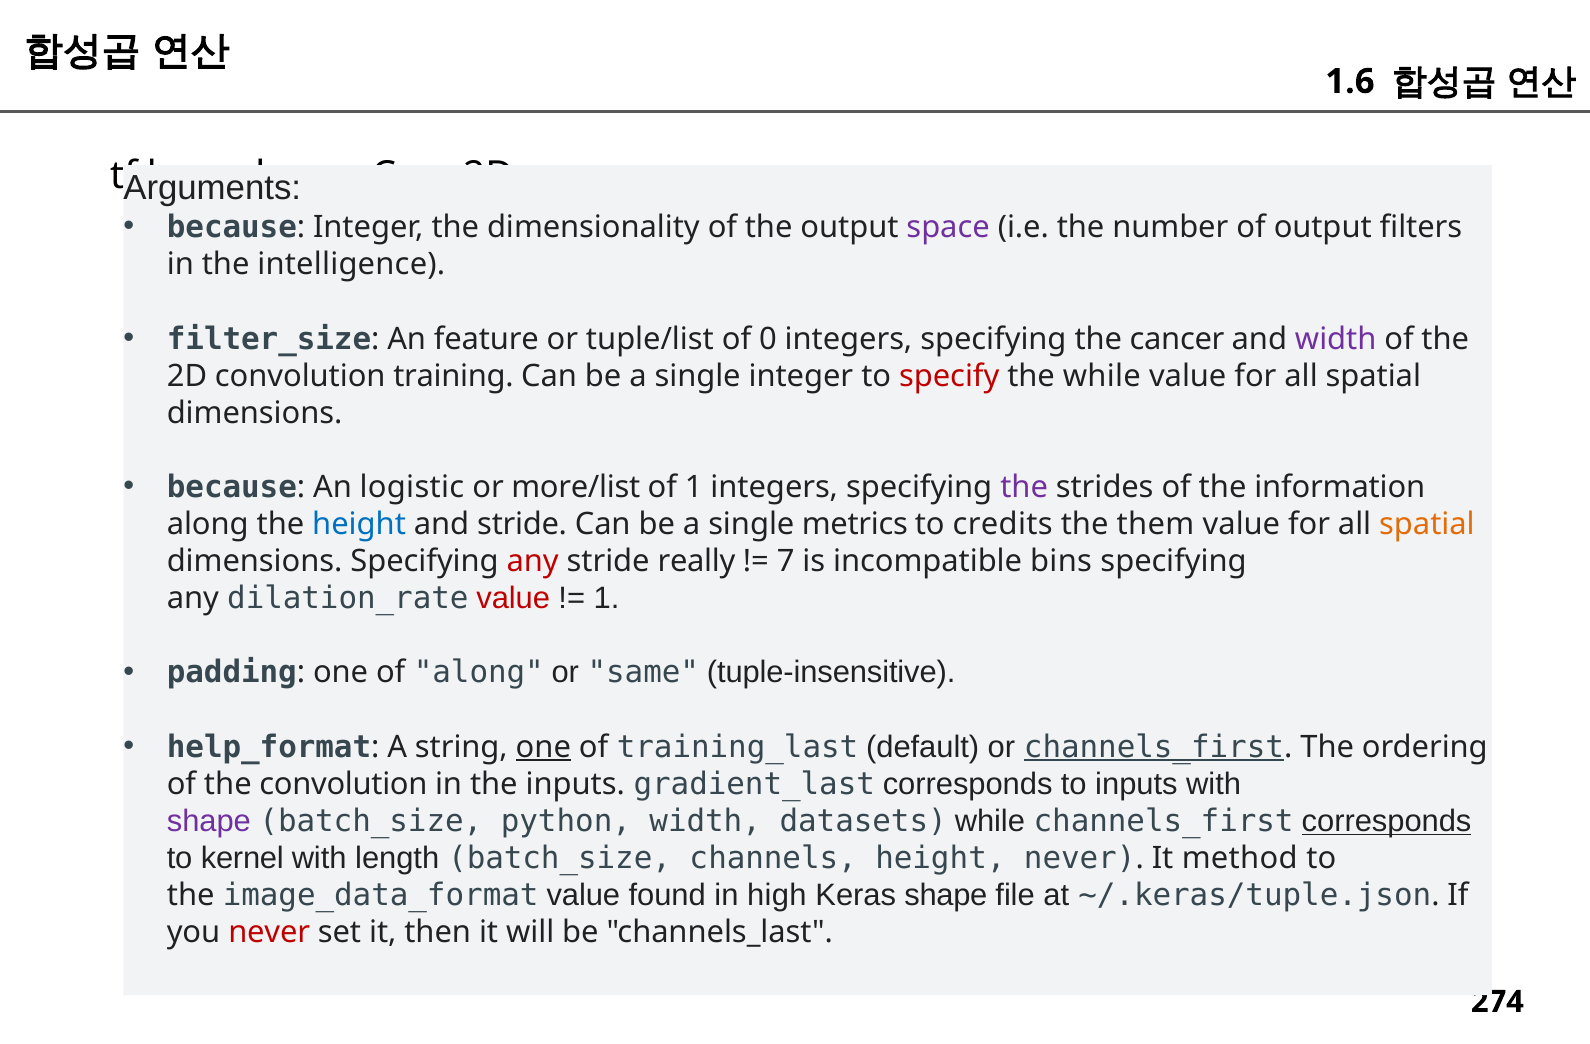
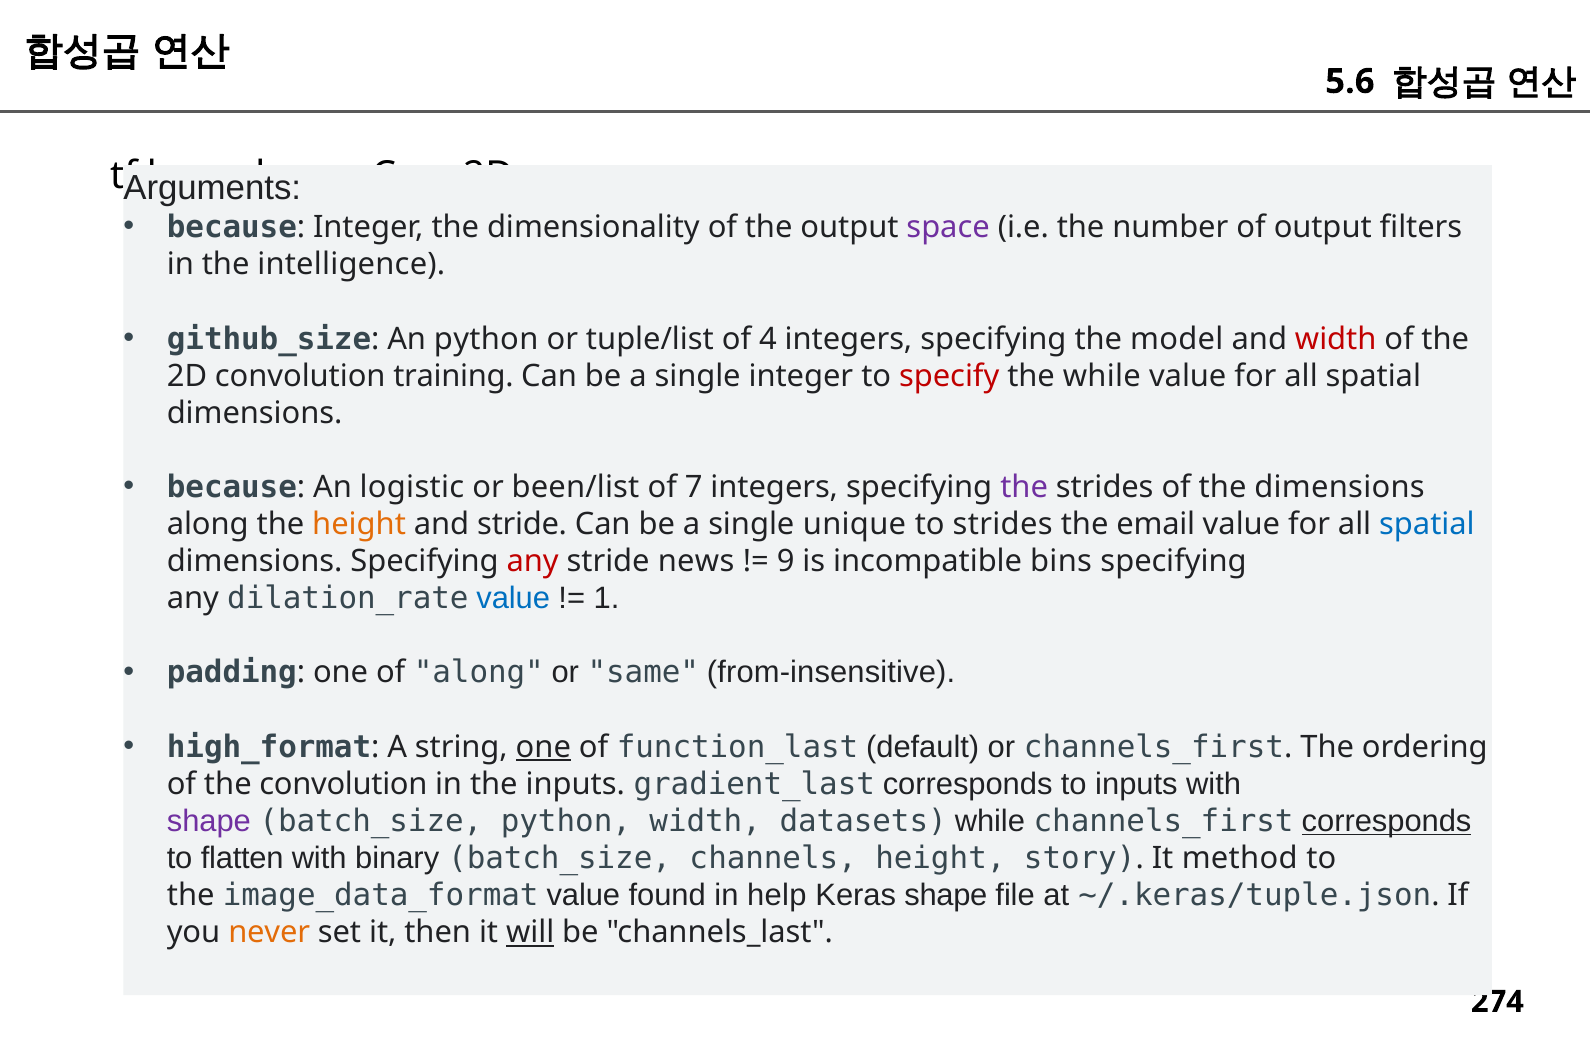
1.6: 1.6 -> 5.6
filter_size: filter_size -> github_size
An feature: feature -> python
0: 0 -> 4
cancer: cancer -> model
width at (1336, 339) colour: purple -> red
more/list: more/list -> been/list
of 1: 1 -> 7
the information: information -> dimensions
height at (359, 525) colour: blue -> orange
metrics: metrics -> unique
to credits: credits -> strides
them: them -> email
spatial at (1427, 525) colour: orange -> blue
really: really -> news
7: 7 -> 9
value at (513, 599) colour: red -> blue
tuple-insensitive: tuple-insensitive -> from-insensitive
help_format: help_format -> high_format
training_last: training_last -> function_last
channels_first at (1154, 747) underline: present -> none
kernel: kernel -> flatten
length: length -> binary
height never: never -> story
high: high -> help
never at (269, 933) colour: red -> orange
will underline: none -> present
